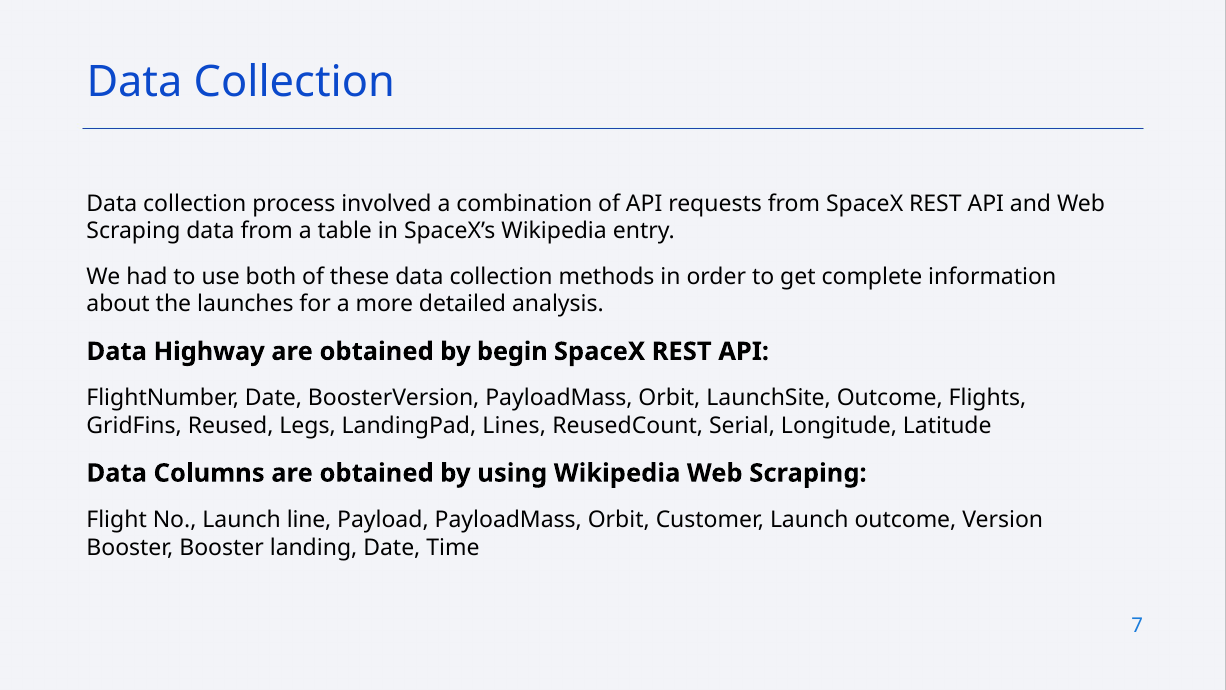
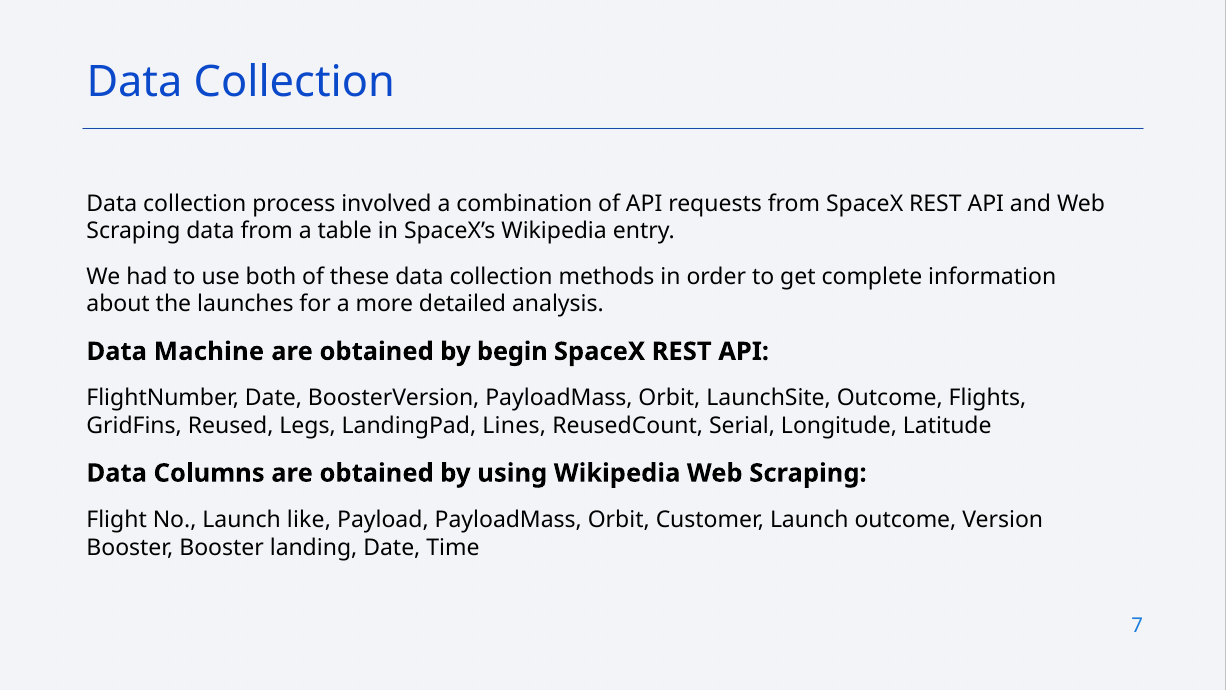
Highway: Highway -> Machine
line: line -> like
